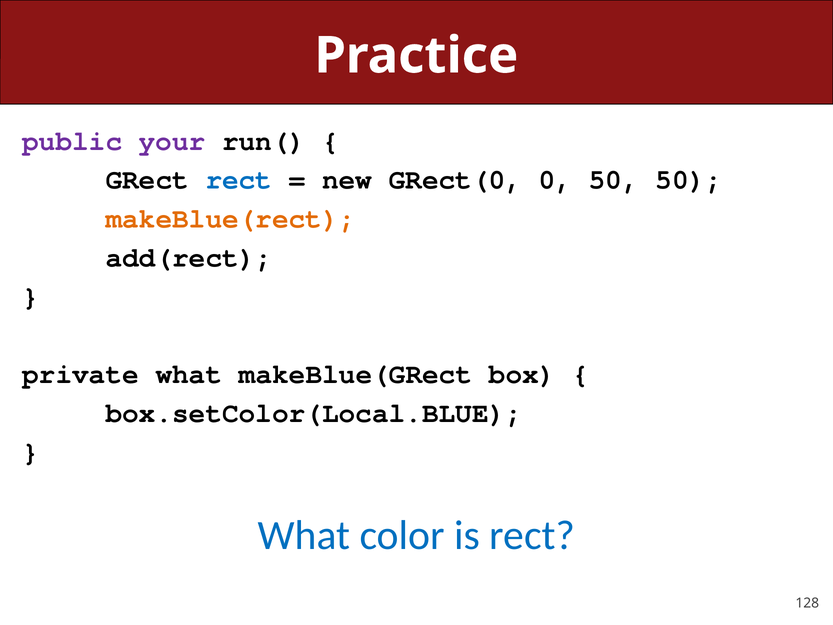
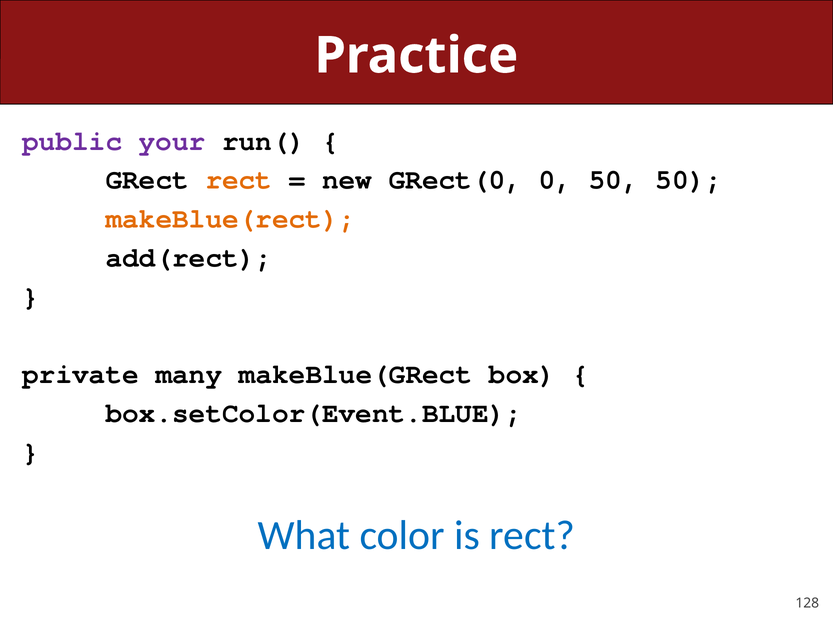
rect at (239, 180) colour: blue -> orange
private what: what -> many
box.setColor(Local.BLUE: box.setColor(Local.BLUE -> box.setColor(Event.BLUE
